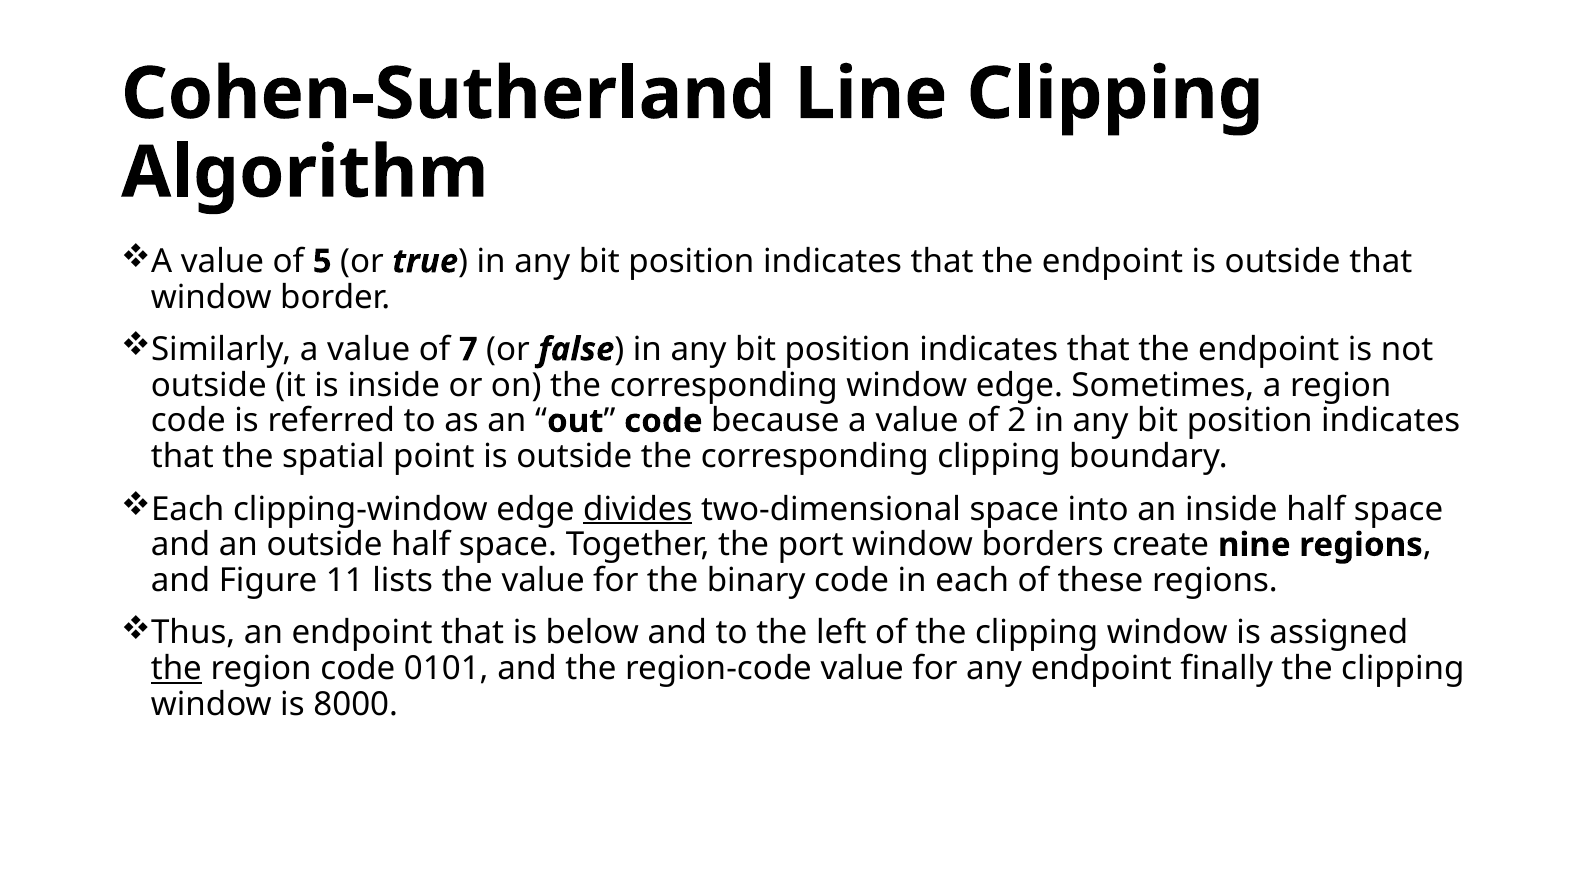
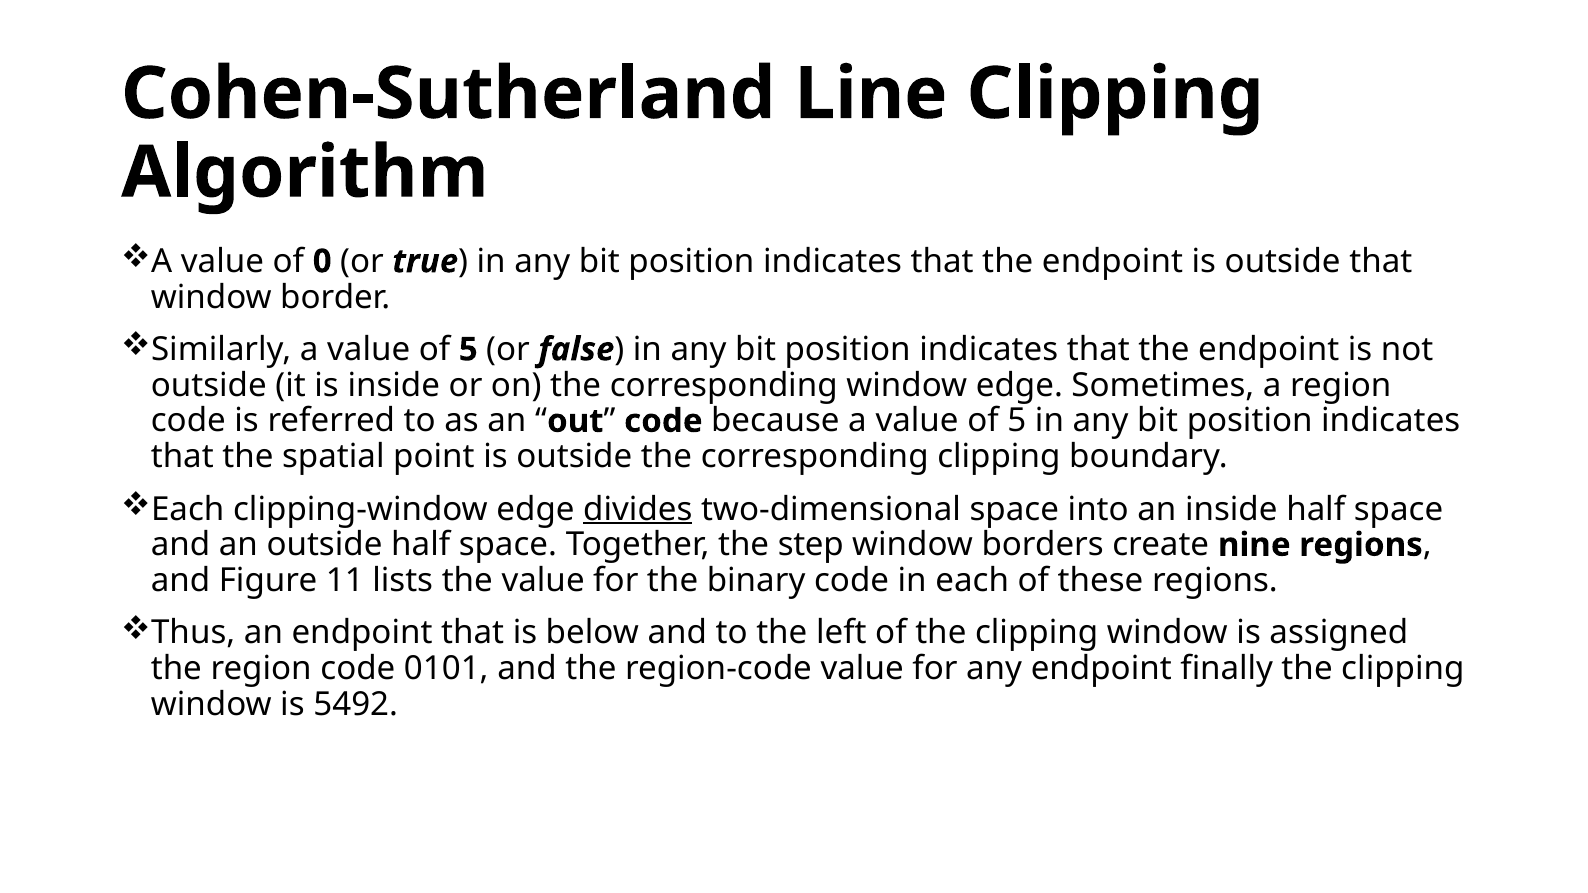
5: 5 -> 0
7 at (468, 350): 7 -> 5
2 at (1017, 421): 2 -> 5
port: port -> step
the at (176, 669) underline: present -> none
8000: 8000 -> 5492
